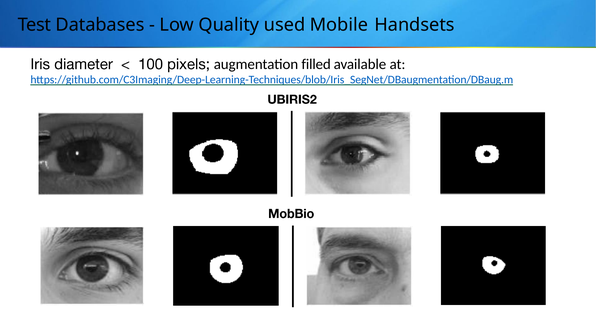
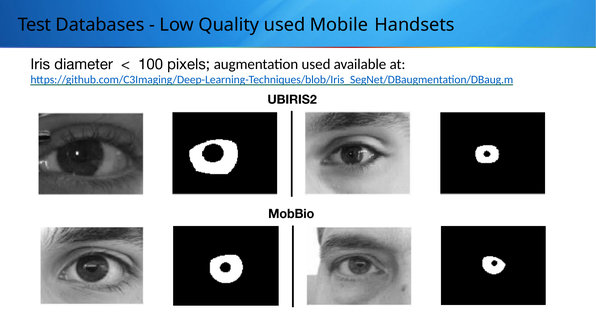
augmentation filled: filled -> used
